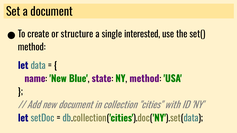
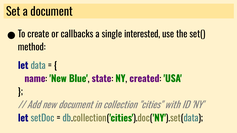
structure: structure -> callbacks
method at (144, 79): method -> created
